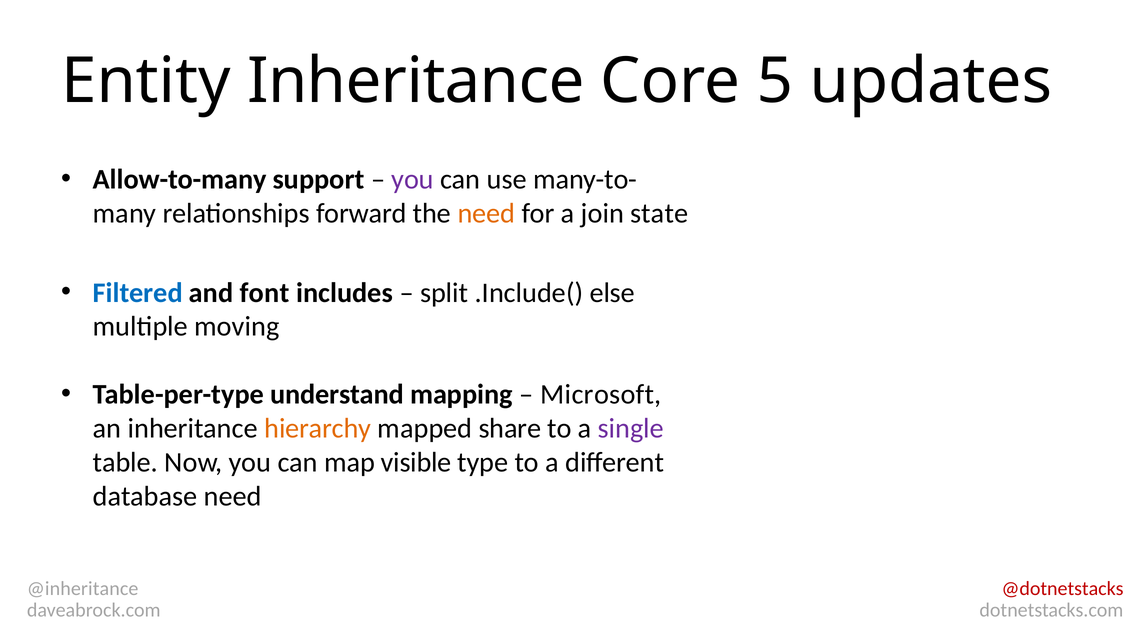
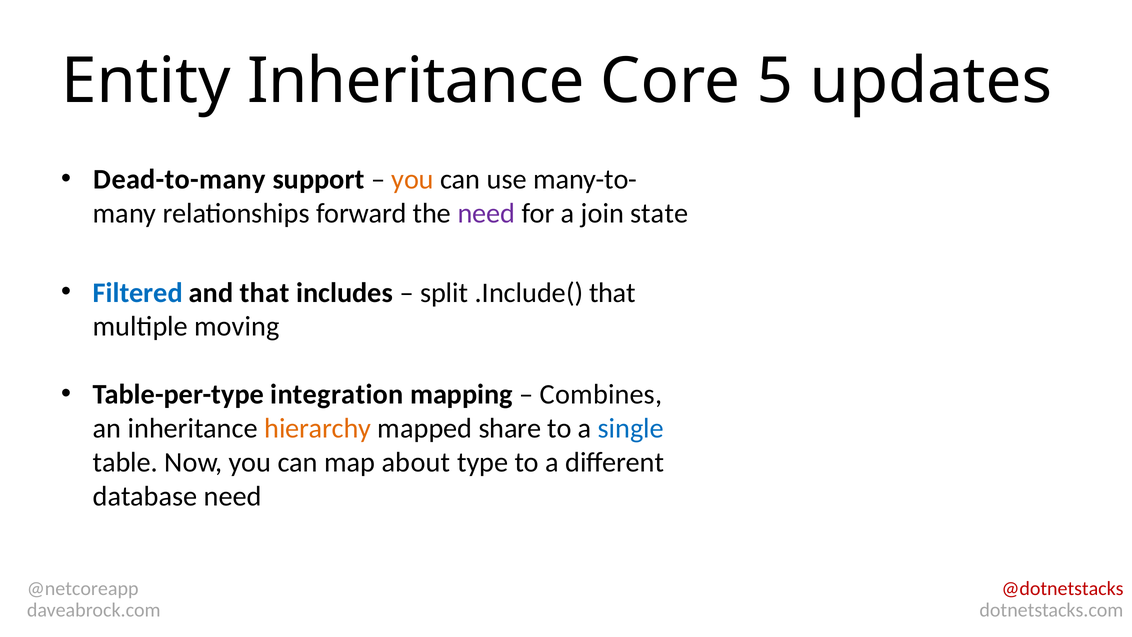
Allow-to-many: Allow-to-many -> Dead-to-many
you at (413, 179) colour: purple -> orange
need at (486, 213) colour: orange -> purple
and font: font -> that
.Include( else: else -> that
understand: understand -> integration
Microsoft: Microsoft -> Combines
single colour: purple -> blue
visible: visible -> about
@inheritance: @inheritance -> @netcoreapp
